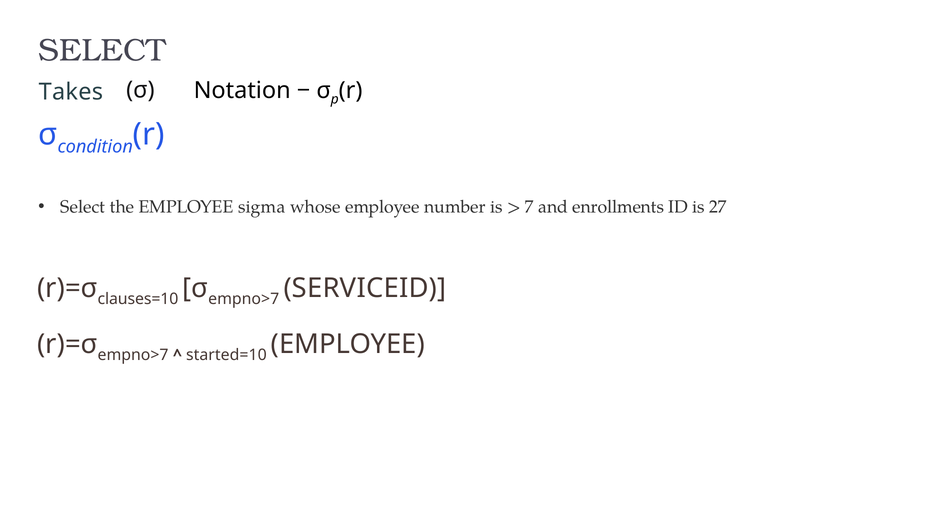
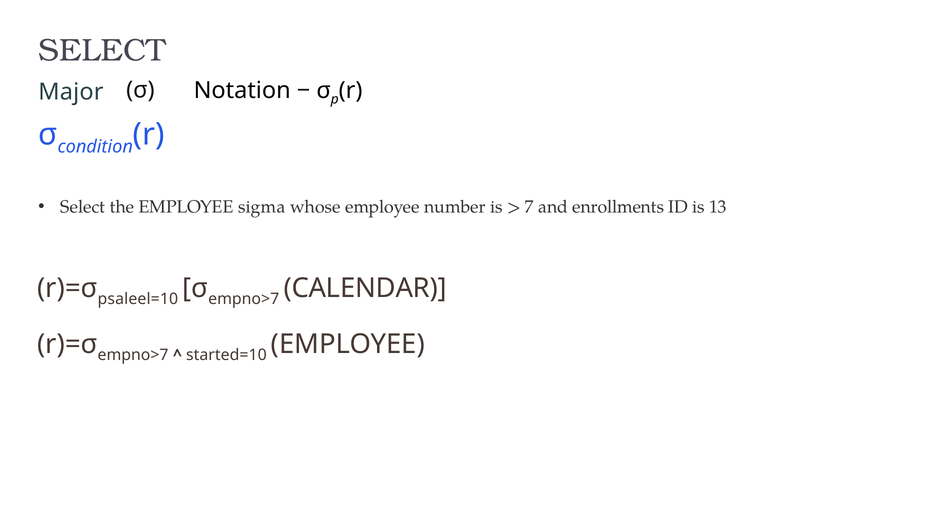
Takes: Takes -> Major
27: 27 -> 13
clauses=10: clauses=10 -> psaleel=10
SERVICEID: SERVICEID -> CALENDAR
